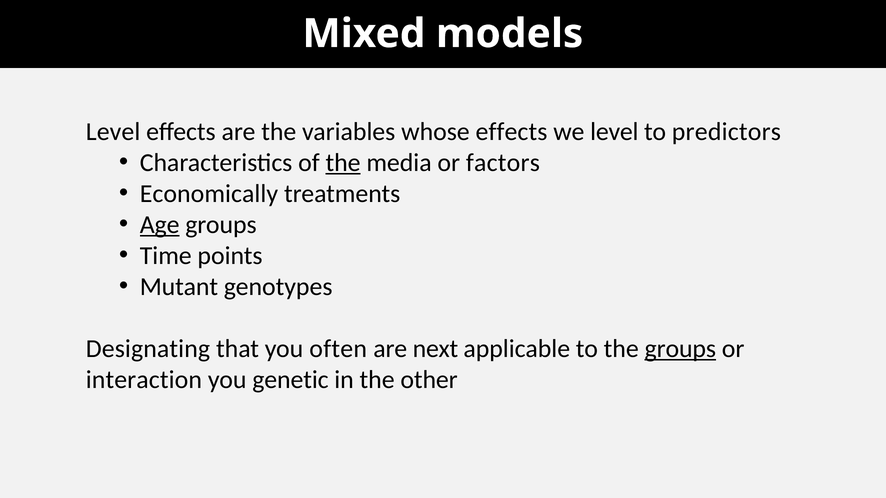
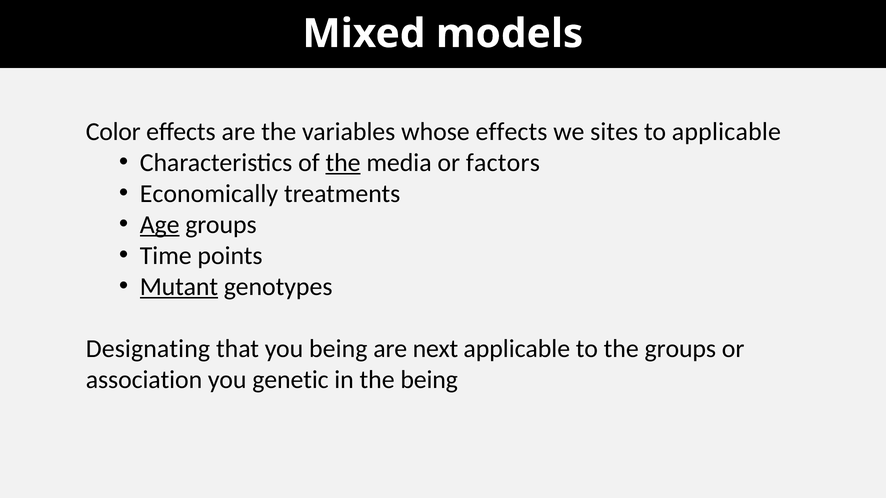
Level at (113, 132): Level -> Color
we level: level -> sites
to predictors: predictors -> applicable
Mutant underline: none -> present
you often: often -> being
groups at (680, 349) underline: present -> none
interaction: interaction -> association
the other: other -> being
